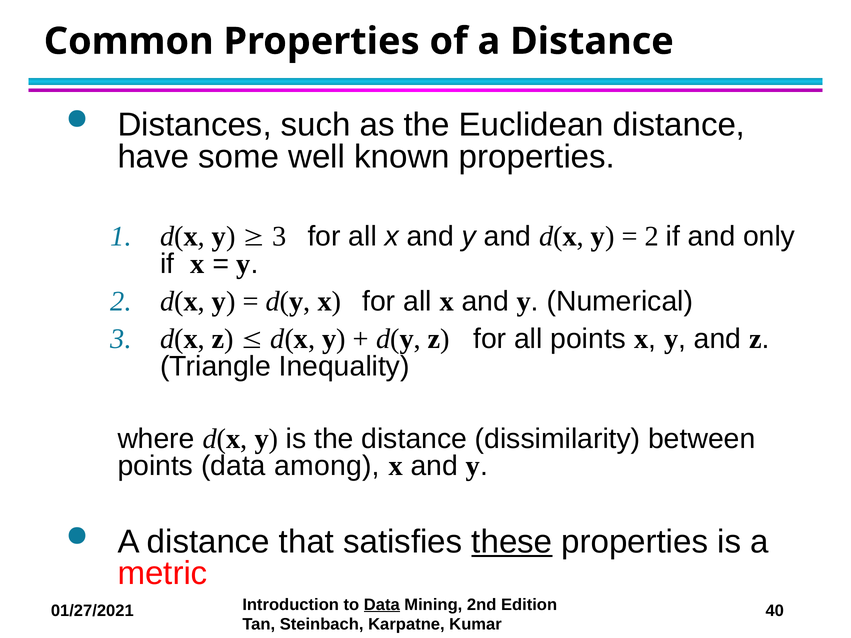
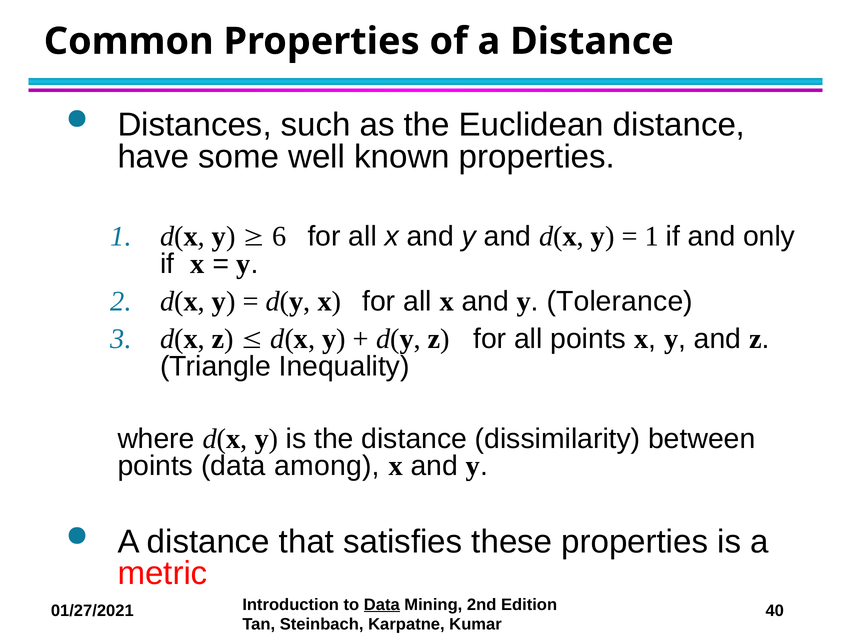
3 at (279, 237): 3 -> 6
2 at (652, 237): 2 -> 1
Numerical: Numerical -> Tolerance
these underline: present -> none
